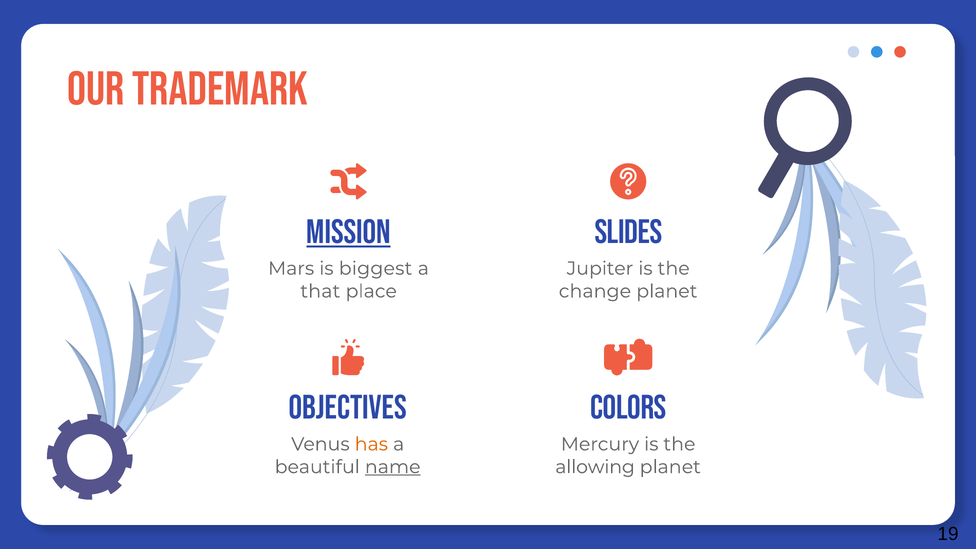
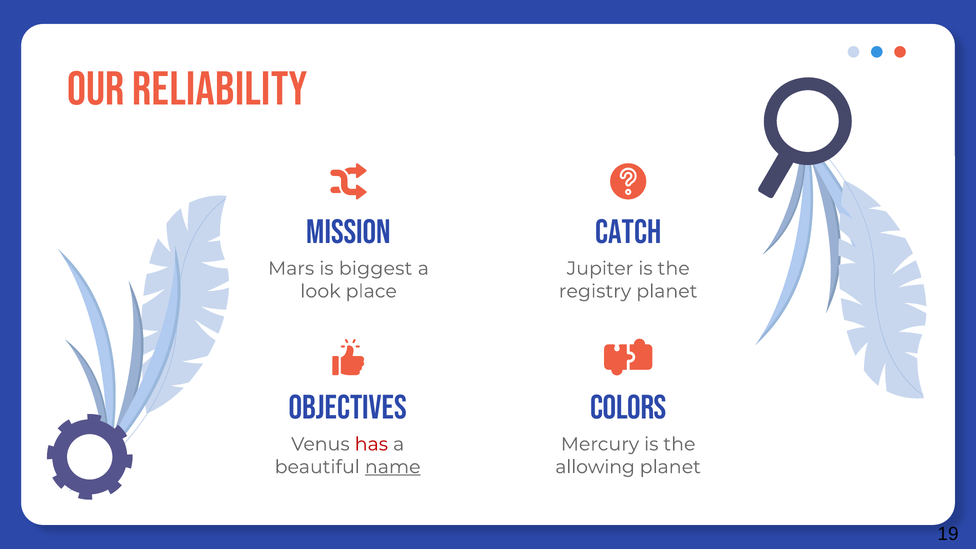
TRADEMARK: TRADEMARK -> RELIABILITY
MISSION underline: present -> none
slides: slides -> catch
that: that -> look
change: change -> registry
has colour: orange -> red
